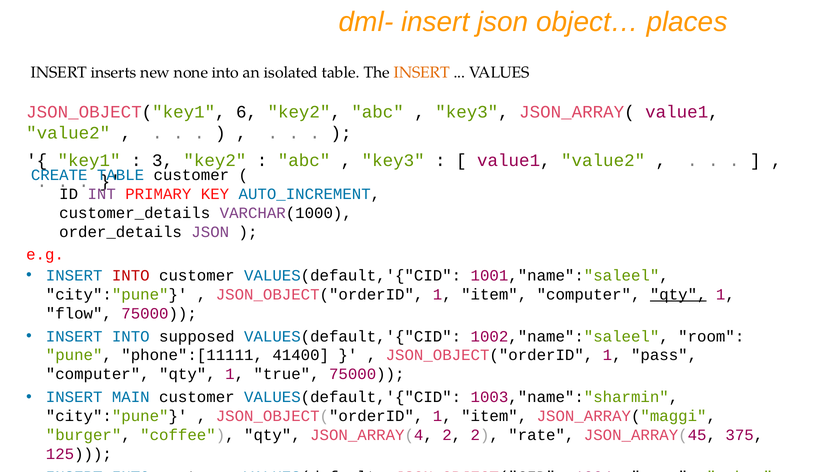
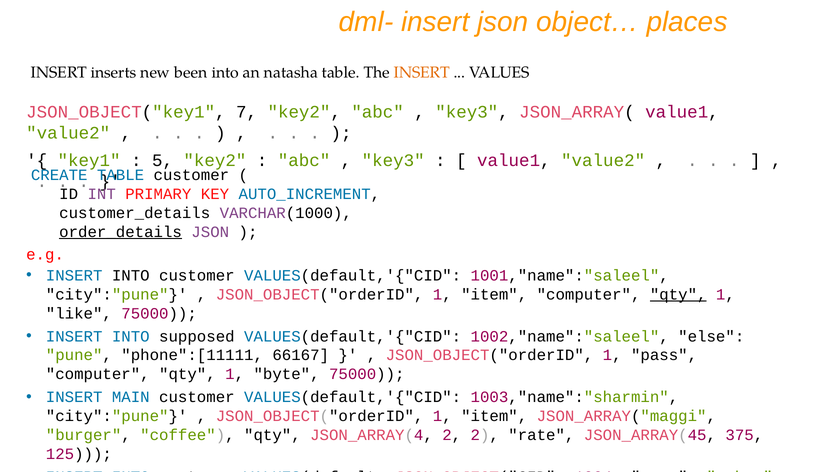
none: none -> been
isolated: isolated -> natasha
6: 6 -> 7
3: 3 -> 5
order_details underline: none -> present
INTO at (131, 276) colour: red -> black
flow: flow -> like
room: room -> else
41400: 41400 -> 66167
true: true -> byte
